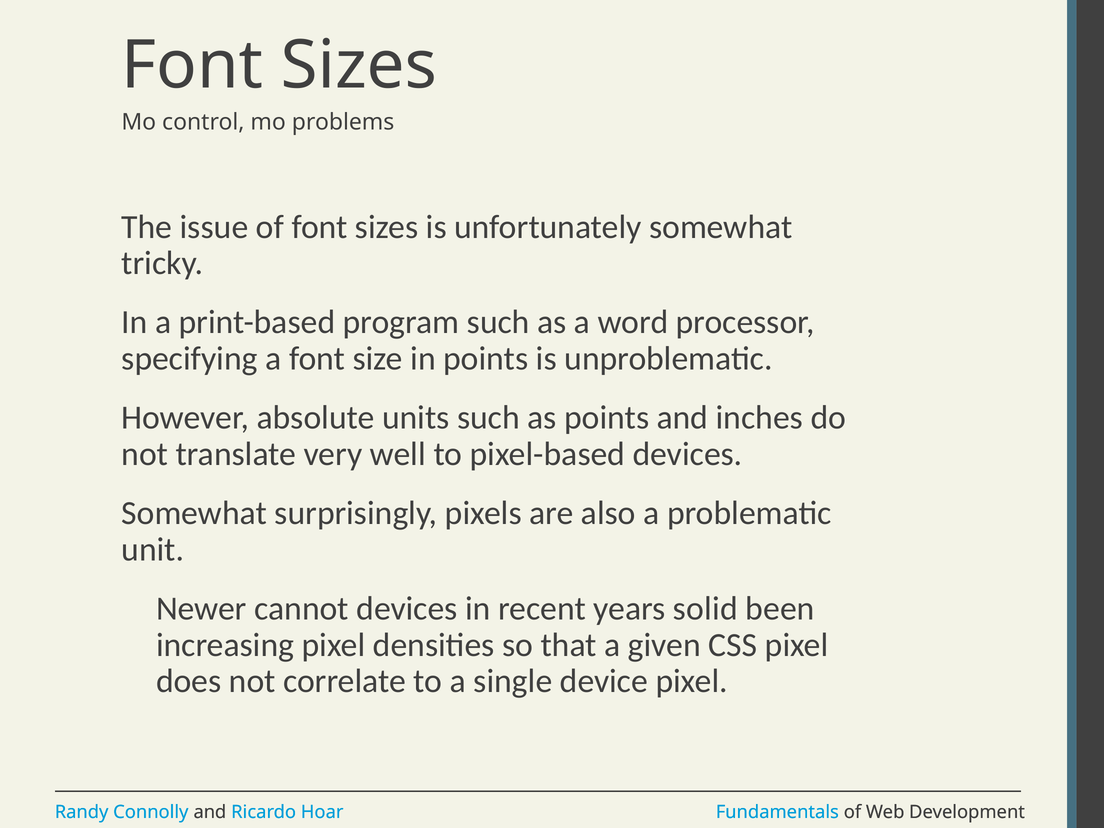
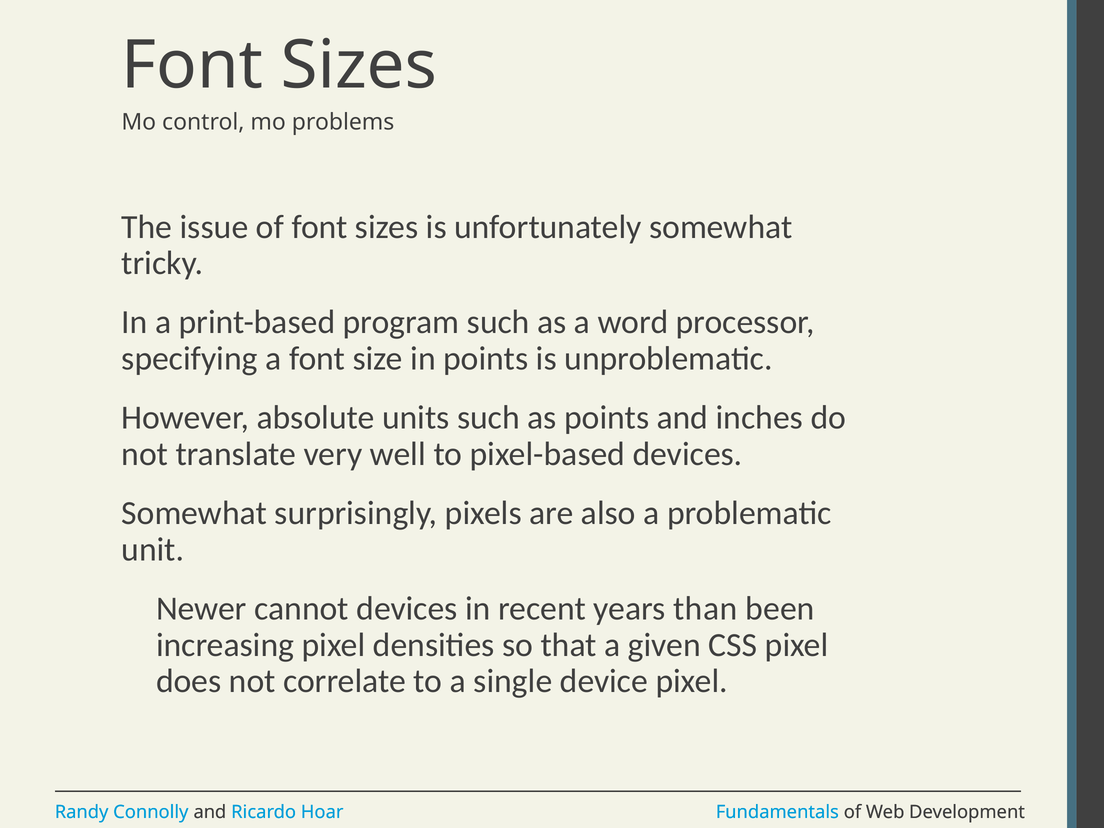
solid: solid -> than
